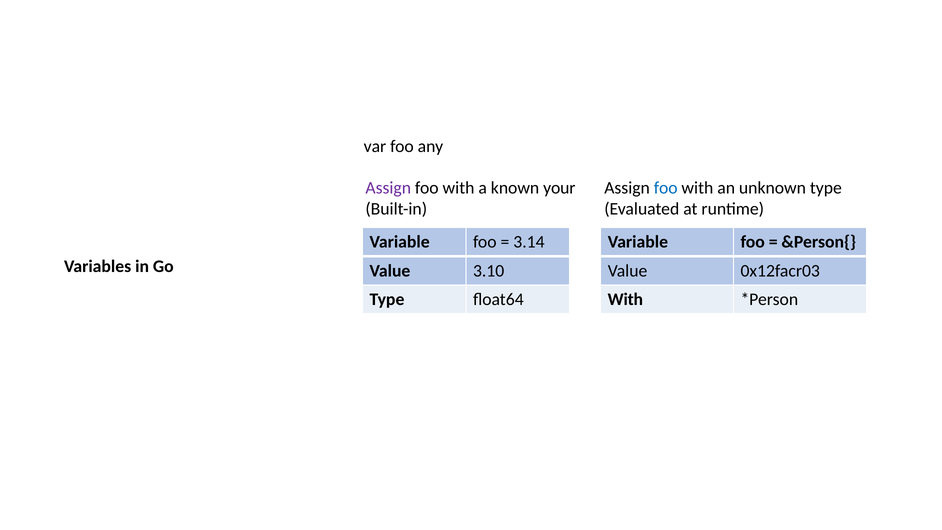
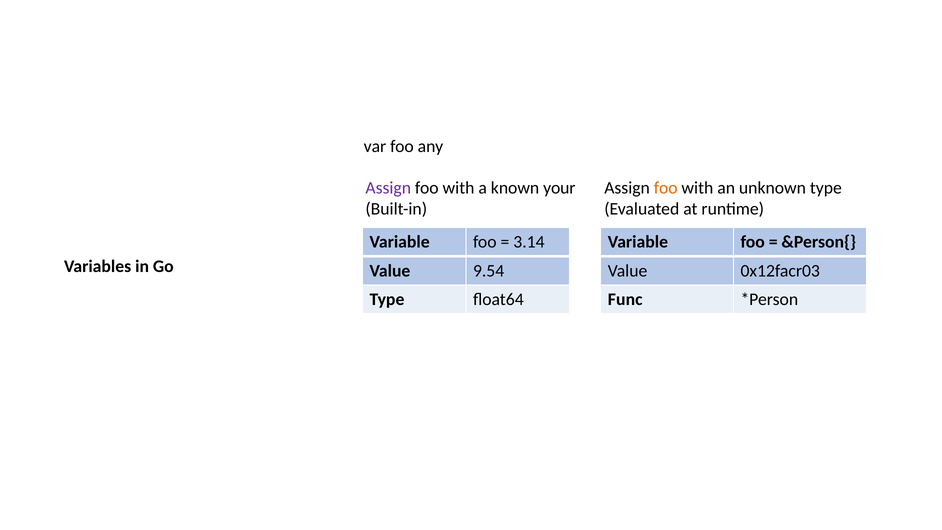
foo at (666, 188) colour: blue -> orange
3.10: 3.10 -> 9.54
With at (625, 299): With -> Func
